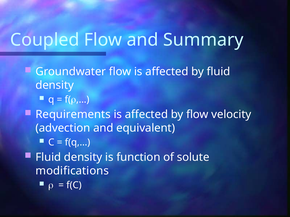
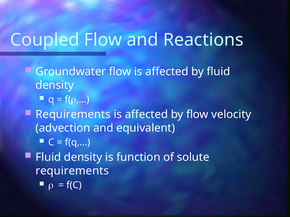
Summary: Summary -> Reactions
modifications at (72, 171): modifications -> requirements
